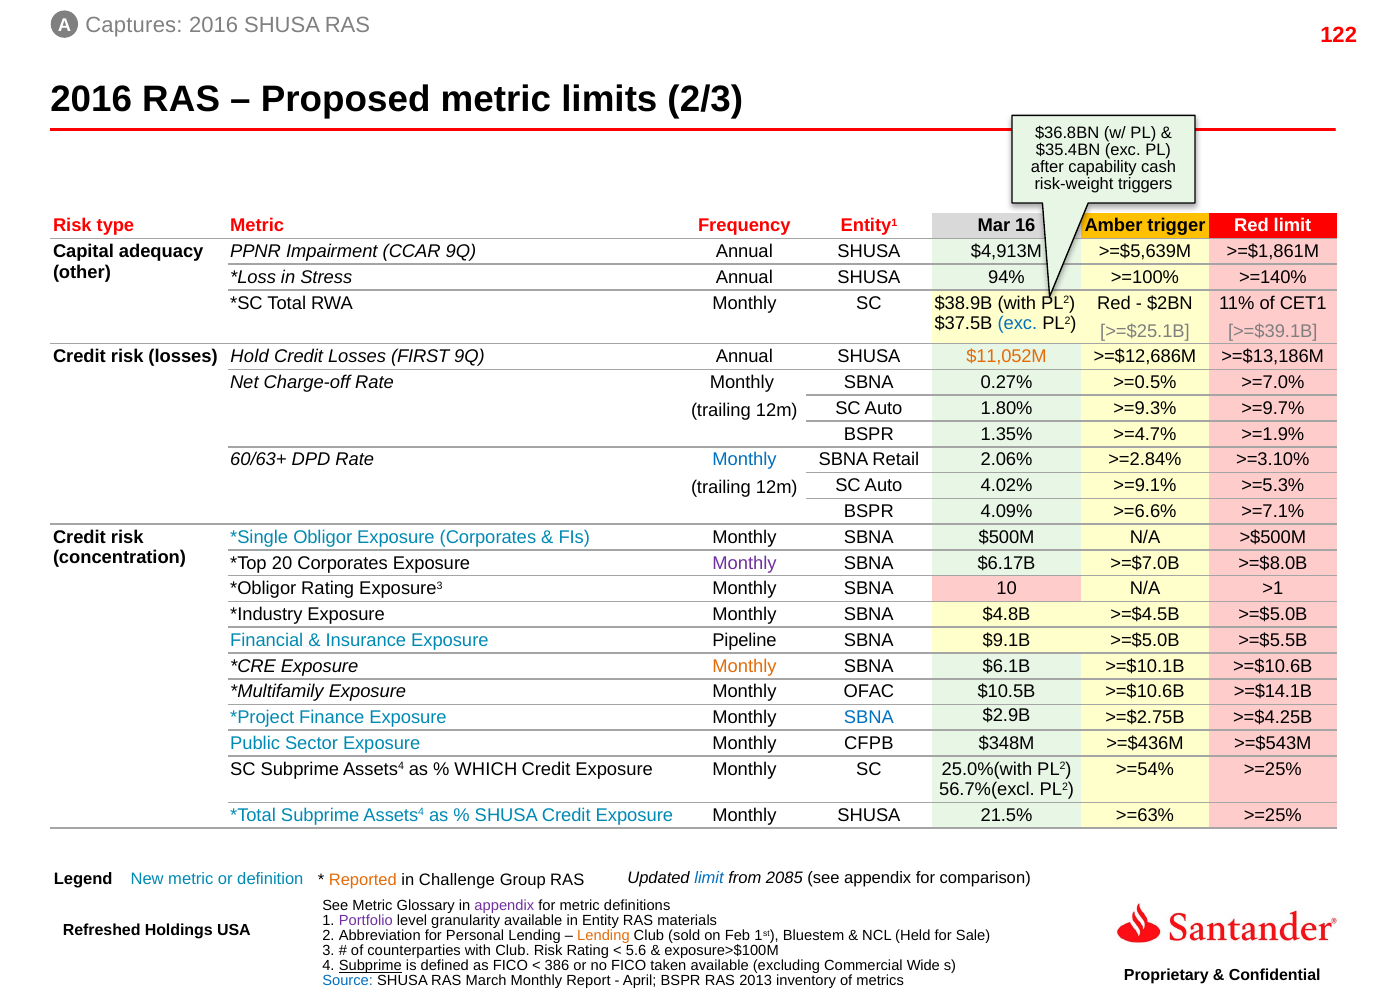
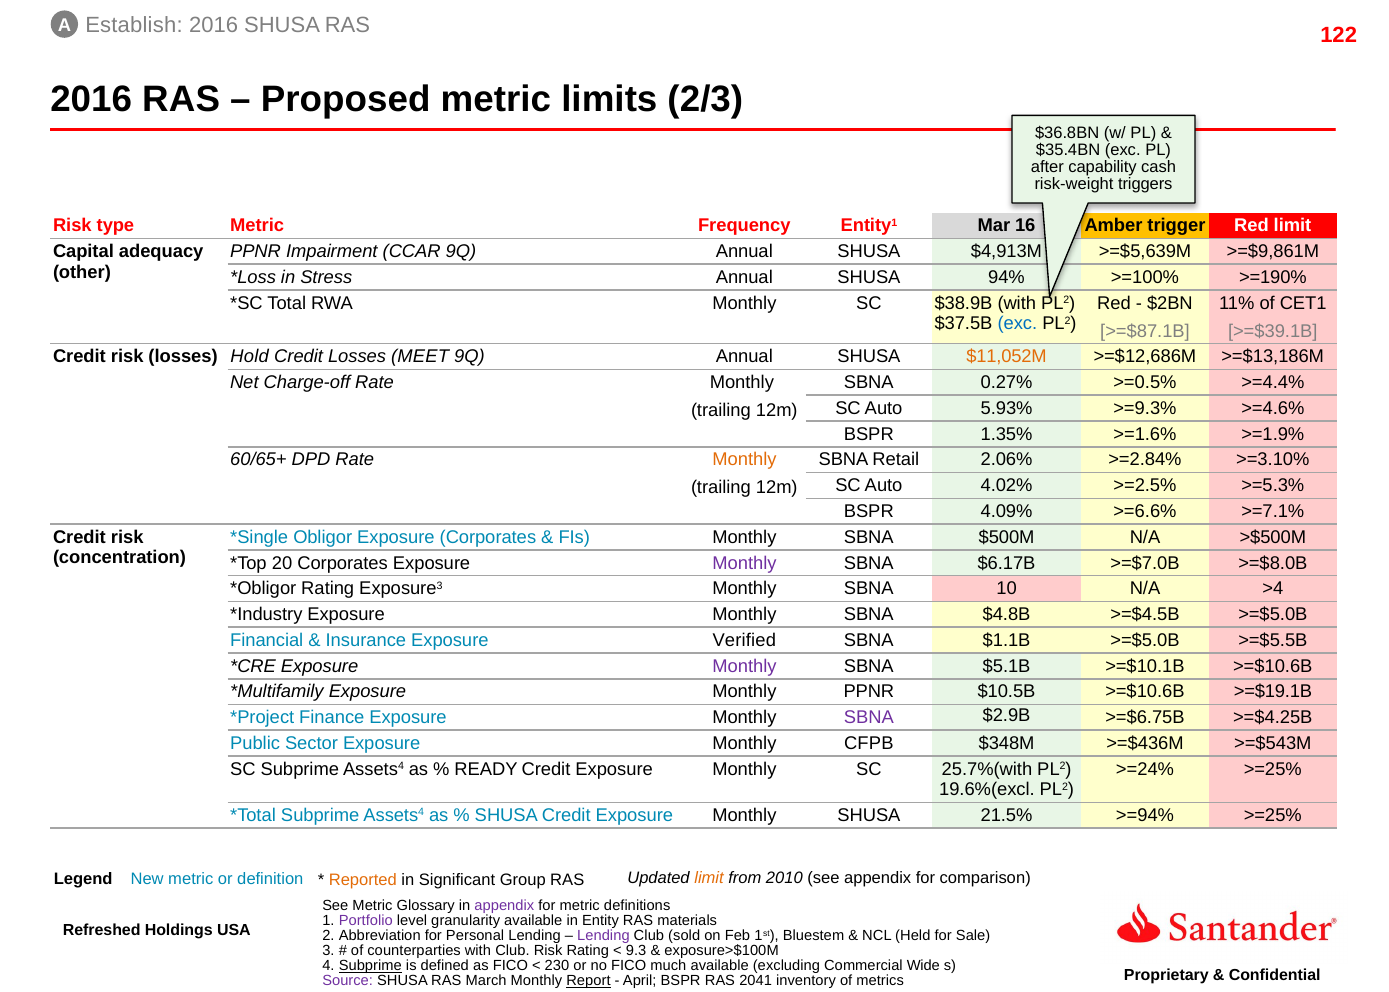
Captures: Captures -> Establish
>=$1,861M: >=$1,861M -> >=$9,861M
>=140%: >=140% -> >=190%
>=$25.1B: >=$25.1B -> >=$87.1B
FIRST: FIRST -> MEET
>=7.0%: >=7.0% -> >=4.4%
1.80%: 1.80% -> 5.93%
>=9.7%: >=9.7% -> >=4.6%
>=4.7%: >=4.7% -> >=1.6%
60/63+: 60/63+ -> 60/65+
Monthly at (744, 460) colour: blue -> orange
>=9.1%: >=9.1% -> >=2.5%
>1: >1 -> >4
Pipeline: Pipeline -> Verified
$9.1B: $9.1B -> $1.1B
Monthly at (744, 666) colour: orange -> purple
$6.1B: $6.1B -> $5.1B
Monthly OFAC: OFAC -> PPNR
>=$14.1B: >=$14.1B -> >=$19.1B
SBNA at (869, 718) colour: blue -> purple
>=$2.75B: >=$2.75B -> >=$6.75B
WHICH: WHICH -> READY
25.0%(with: 25.0%(with -> 25.7%(with
>=54%: >=54% -> >=24%
56.7%(excl: 56.7%(excl -> 19.6%(excl
>=63%: >=63% -> >=94%
limit at (709, 878) colour: blue -> orange
2085: 2085 -> 2010
Challenge: Challenge -> Significant
Lending at (603, 936) colour: orange -> purple
5.6: 5.6 -> 9.3
386: 386 -> 230
taken: taken -> much
Source colour: blue -> purple
Report underline: none -> present
2013: 2013 -> 2041
